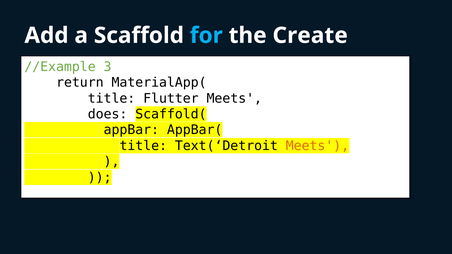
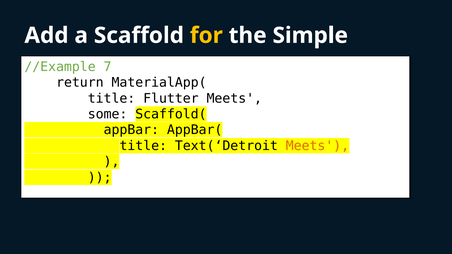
for colour: light blue -> yellow
Create: Create -> Simple
3: 3 -> 7
does: does -> some
